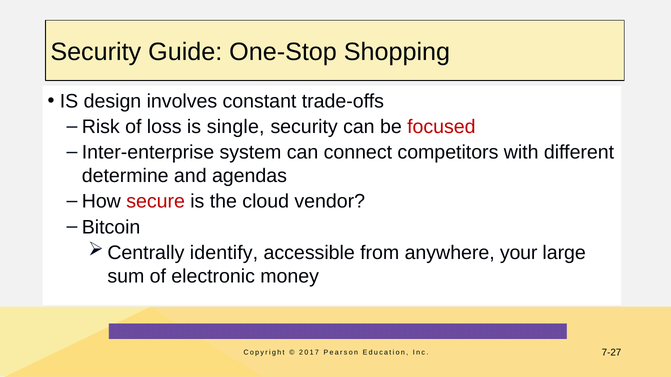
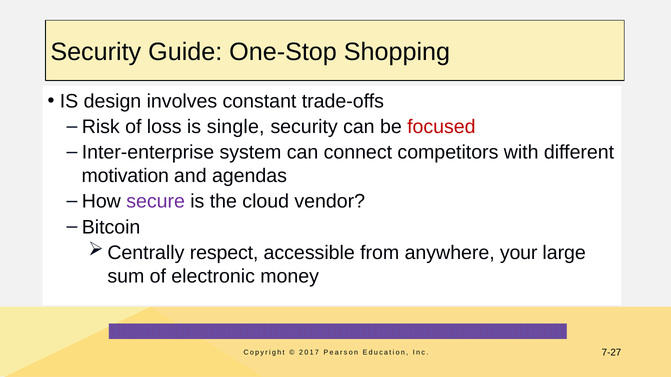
determine: determine -> motivation
secure colour: red -> purple
identify: identify -> respect
